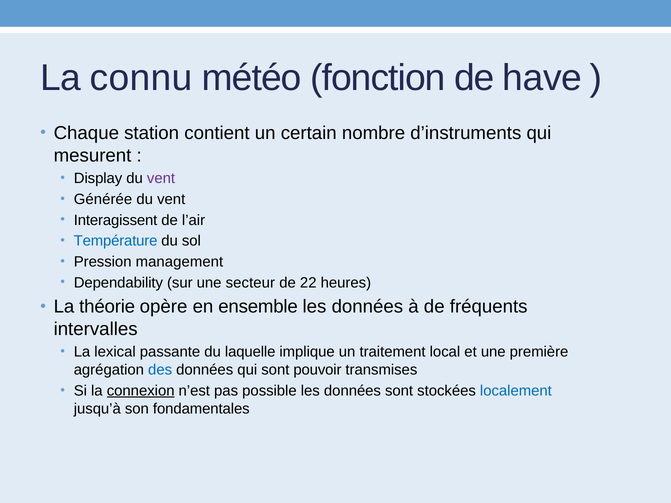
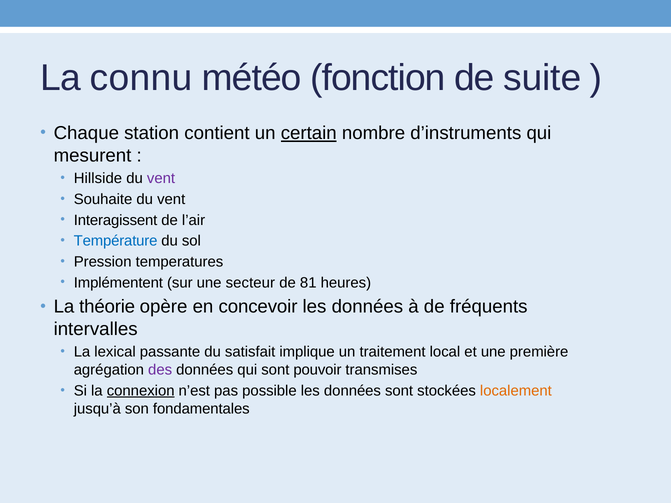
have: have -> suite
certain underline: none -> present
Display: Display -> Hillside
Générée: Générée -> Souhaite
management: management -> temperatures
Dependability: Dependability -> Implémentent
22: 22 -> 81
ensemble: ensemble -> concevoir
laquelle: laquelle -> satisfait
des colour: blue -> purple
localement colour: blue -> orange
